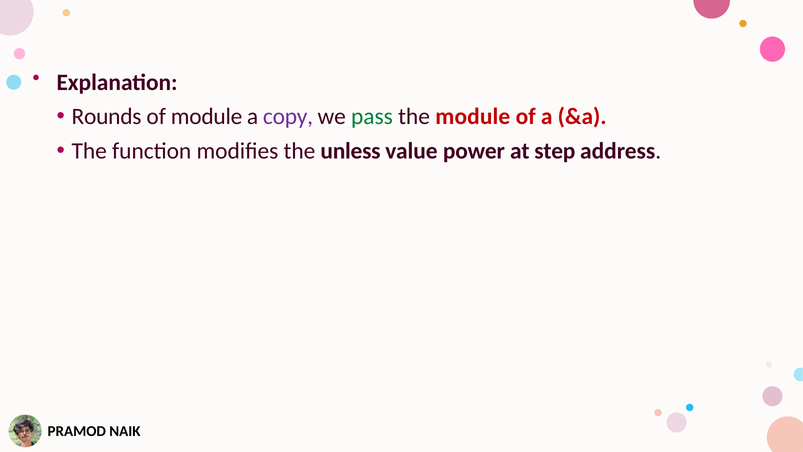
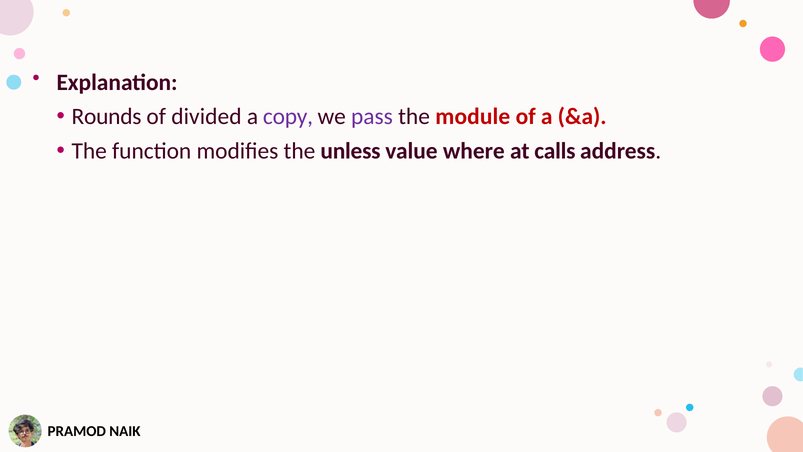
of module: module -> divided
pass colour: green -> purple
power: power -> where
step: step -> calls
